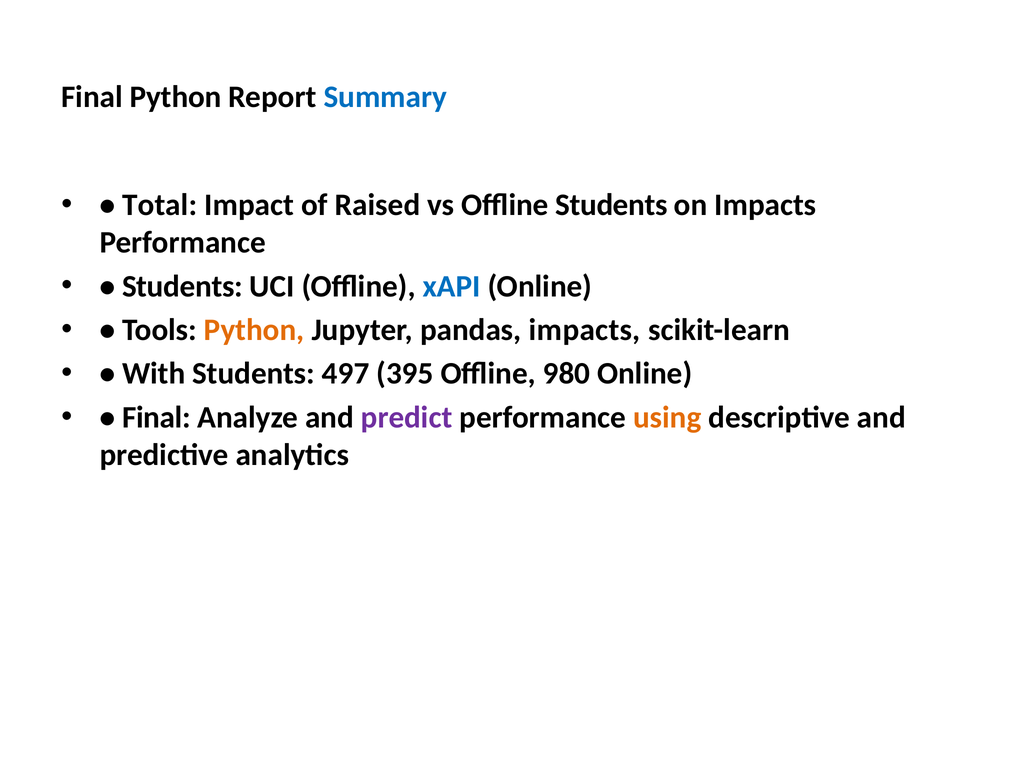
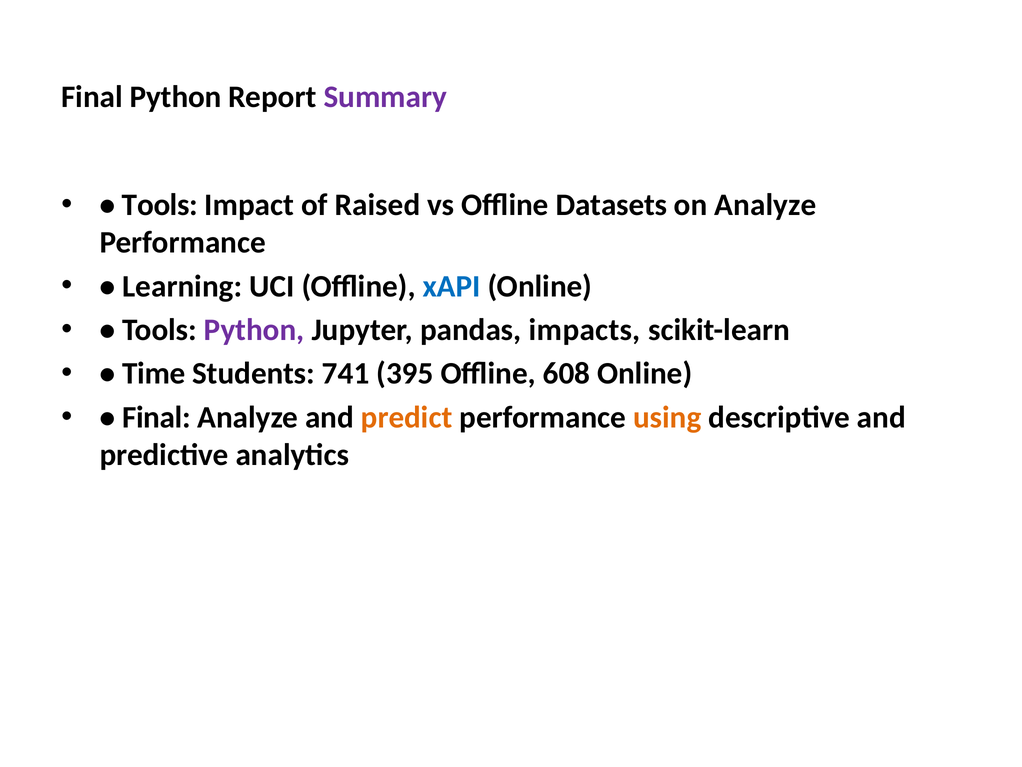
Summary colour: blue -> purple
Total at (160, 205): Total -> Tools
Offline Students: Students -> Datasets
on Impacts: Impacts -> Analyze
Students at (182, 286): Students -> Learning
Python at (254, 330) colour: orange -> purple
With: With -> Time
497: 497 -> 741
980: 980 -> 608
predict colour: purple -> orange
